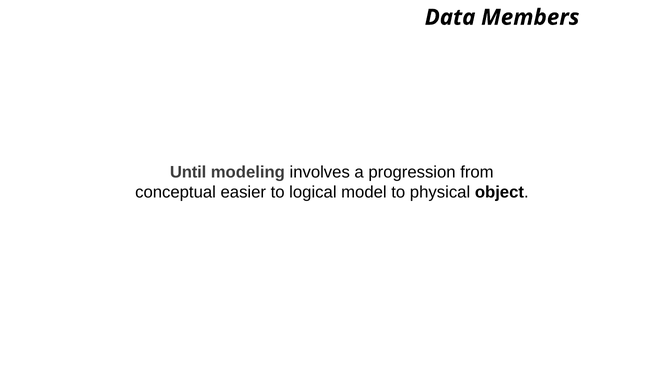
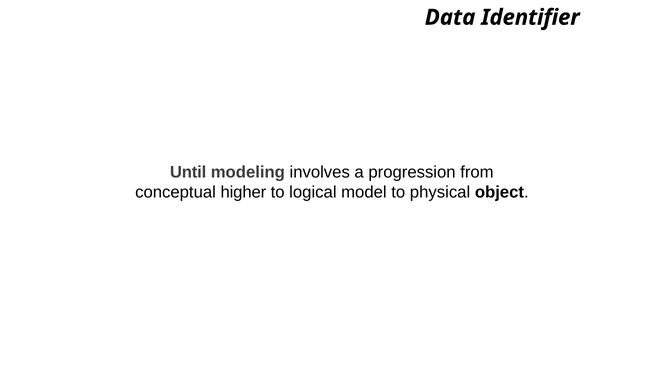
Members: Members -> Identifier
easier: easier -> higher
